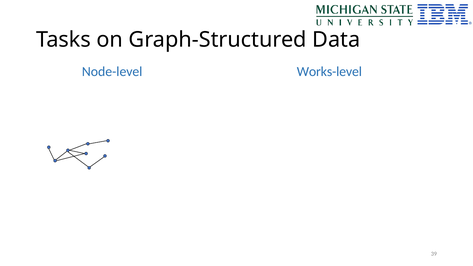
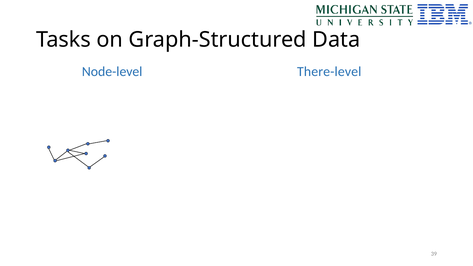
Works-level: Works-level -> There-level
